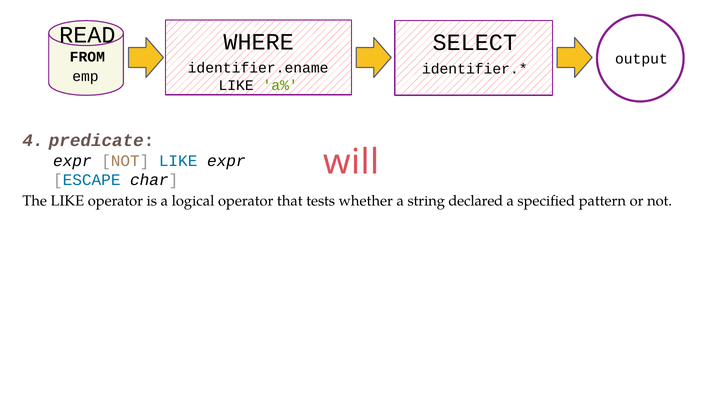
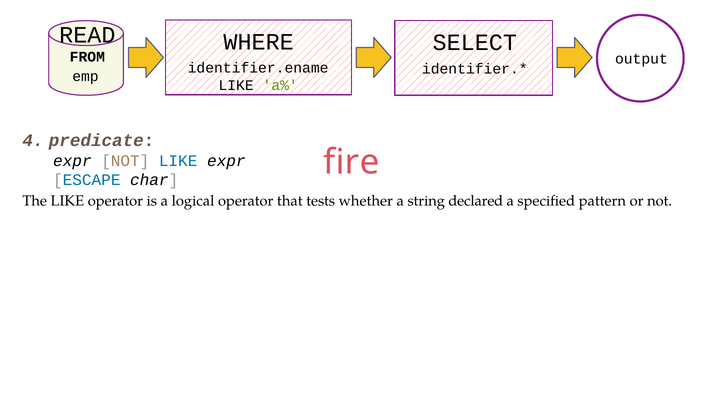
will: will -> fire
